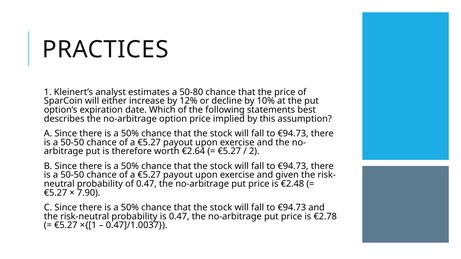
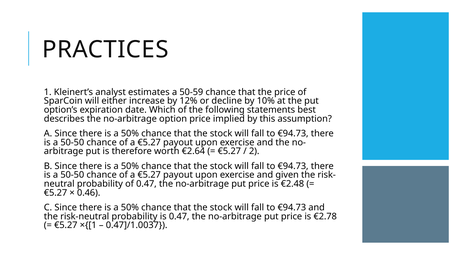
50-80: 50-80 -> 50-59
7.90: 7.90 -> 0.46
